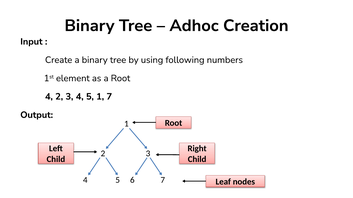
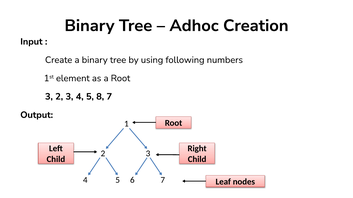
4 at (49, 97): 4 -> 3
5 1: 1 -> 8
